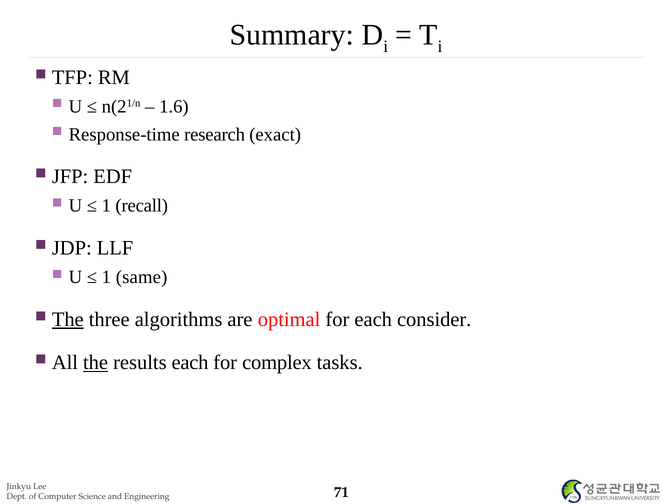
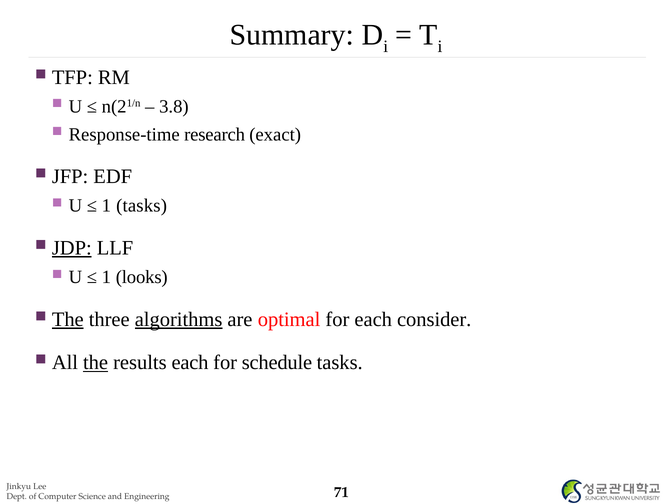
1.6: 1.6 -> 3.8
1 recall: recall -> tasks
JDP underline: none -> present
same: same -> looks
algorithms underline: none -> present
complex: complex -> schedule
